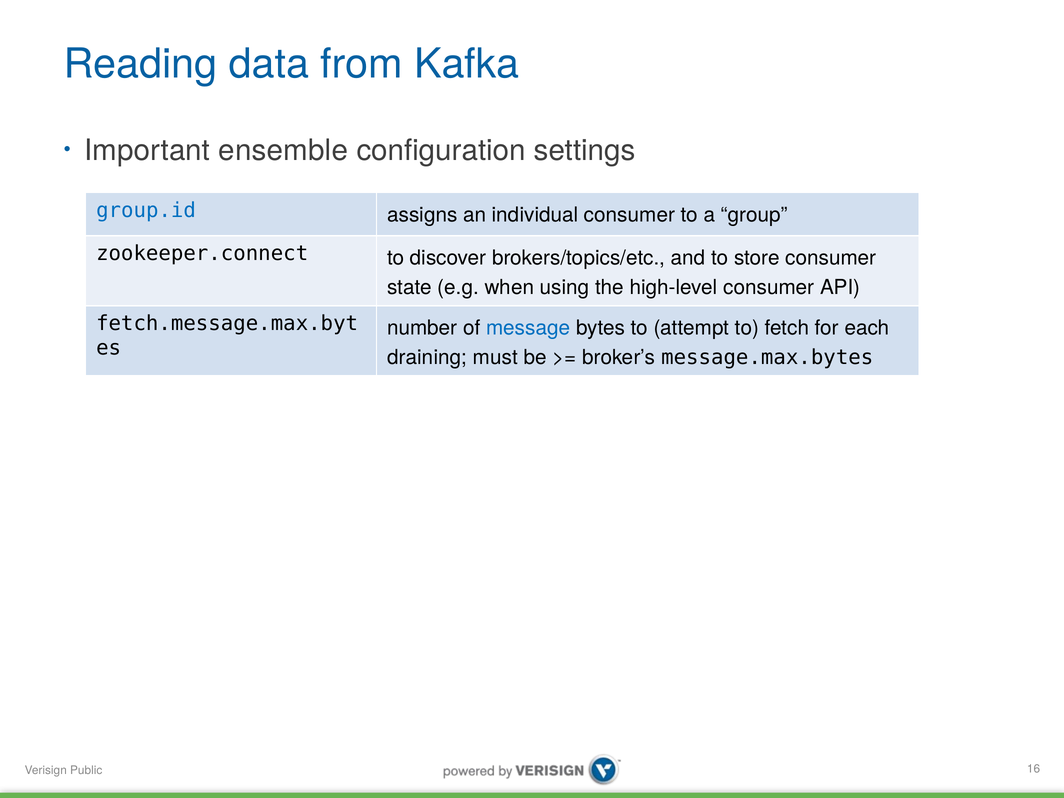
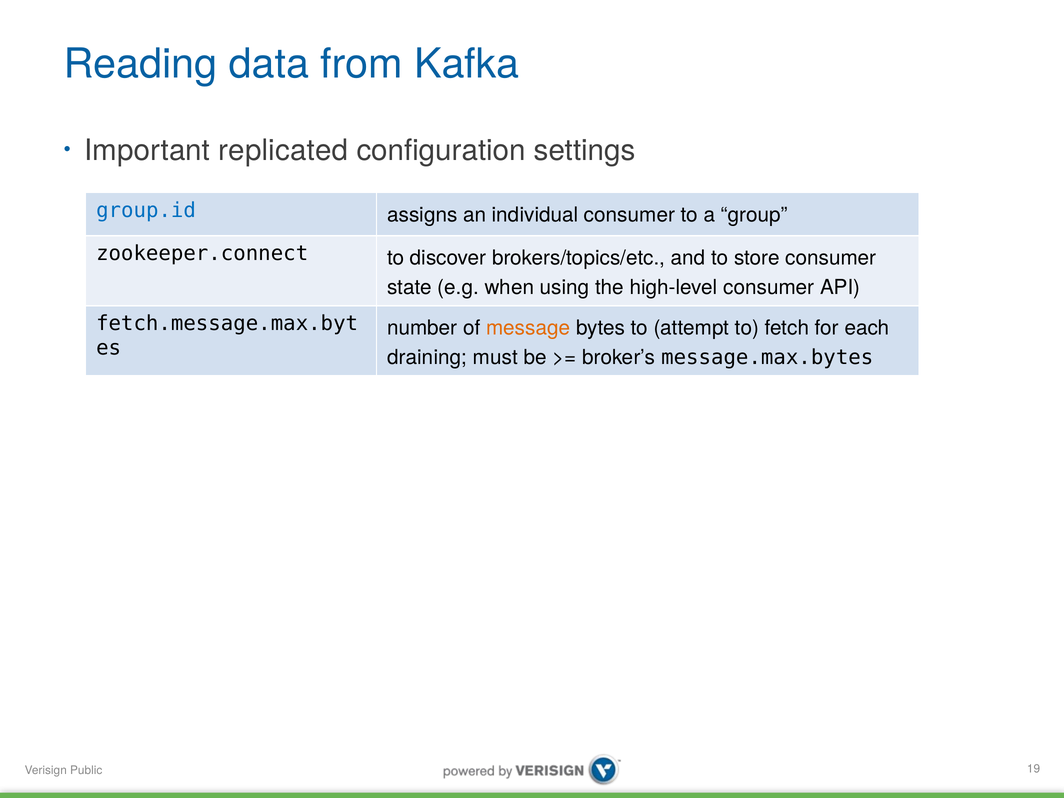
ensemble: ensemble -> replicated
message colour: blue -> orange
16: 16 -> 19
